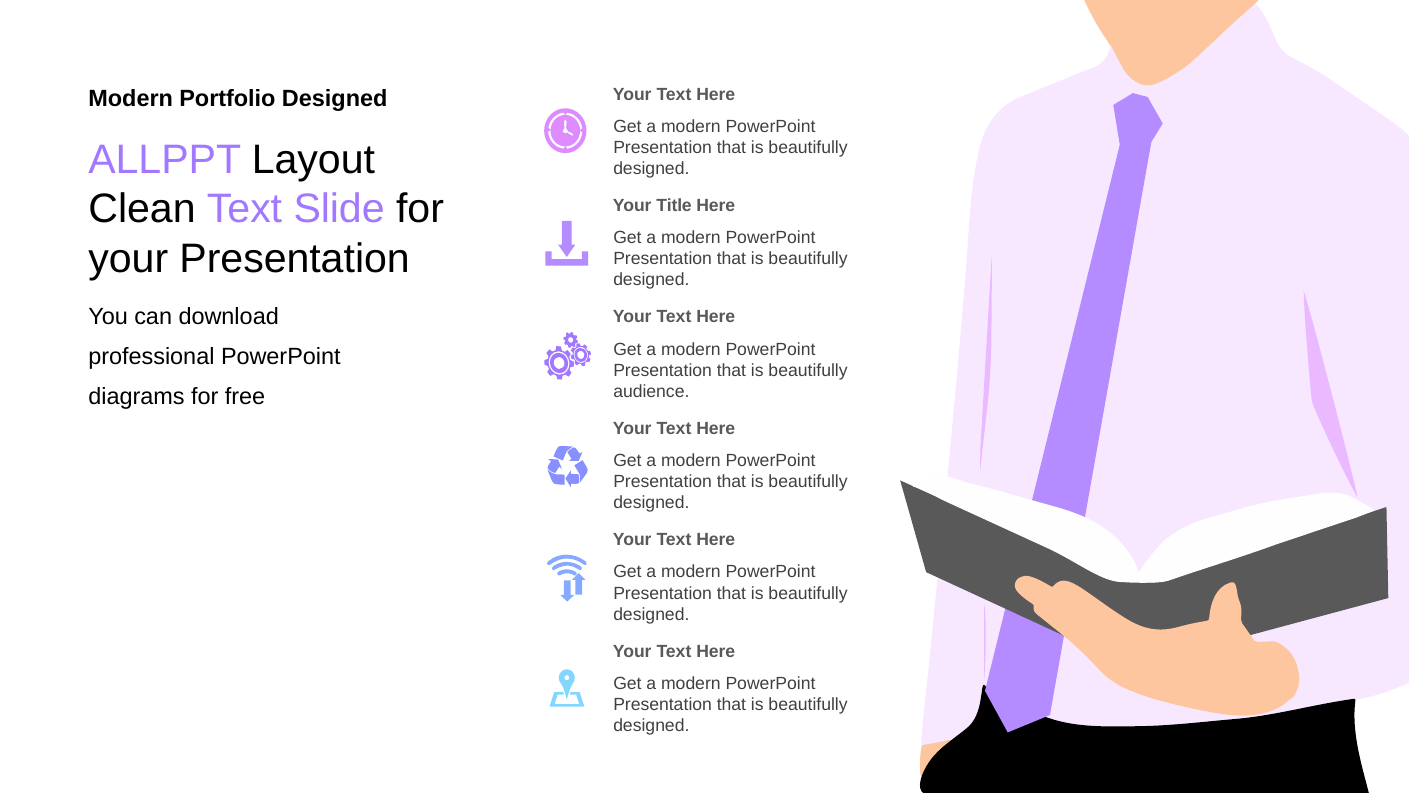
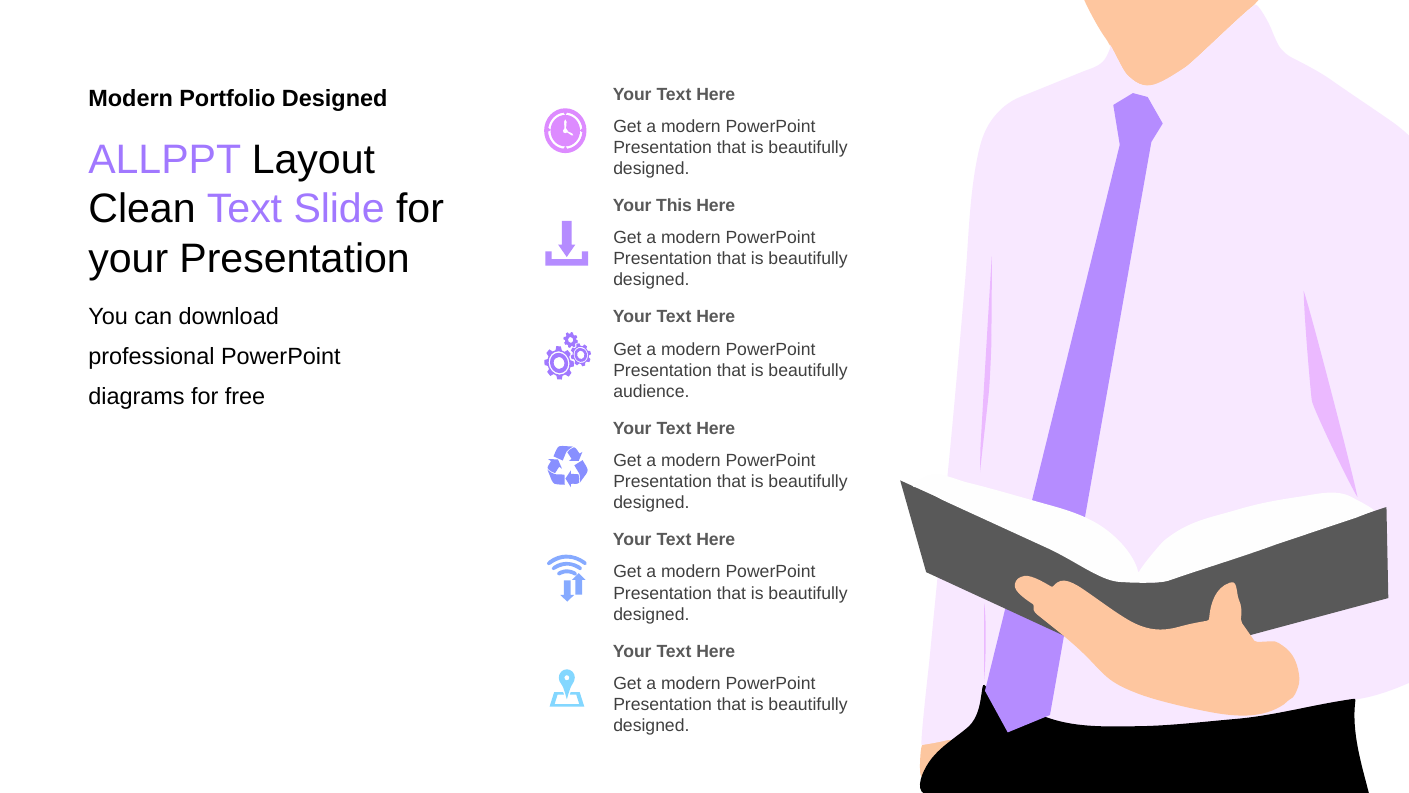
Title: Title -> This
